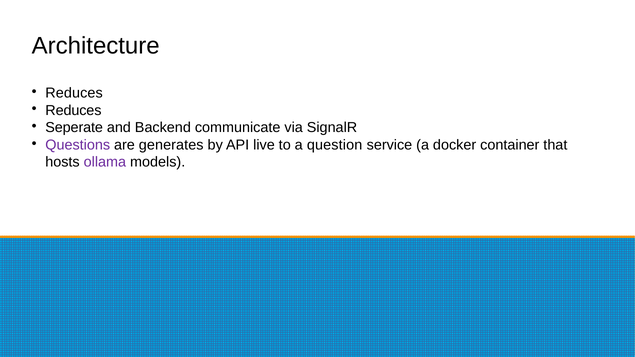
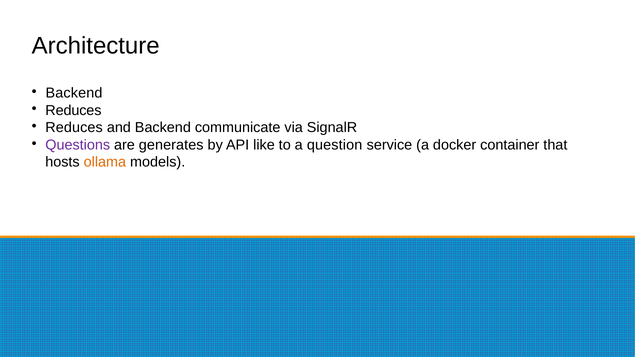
Reduces at (74, 93): Reduces -> Backend
Seperate at (74, 128): Seperate -> Reduces
live: live -> like
ollama colour: purple -> orange
